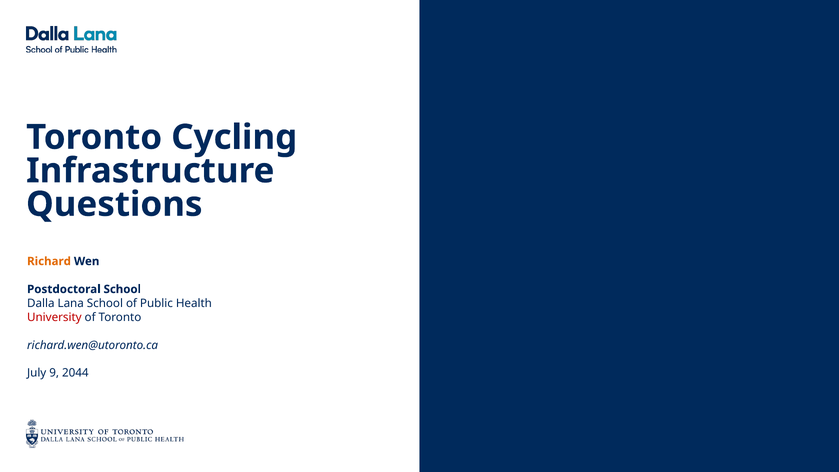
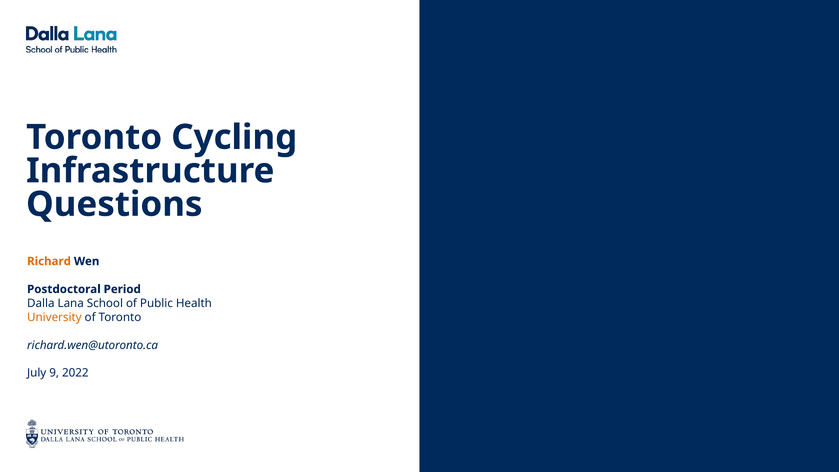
Postdoctoral School: School -> Period
University colour: red -> orange
2044: 2044 -> 2022
